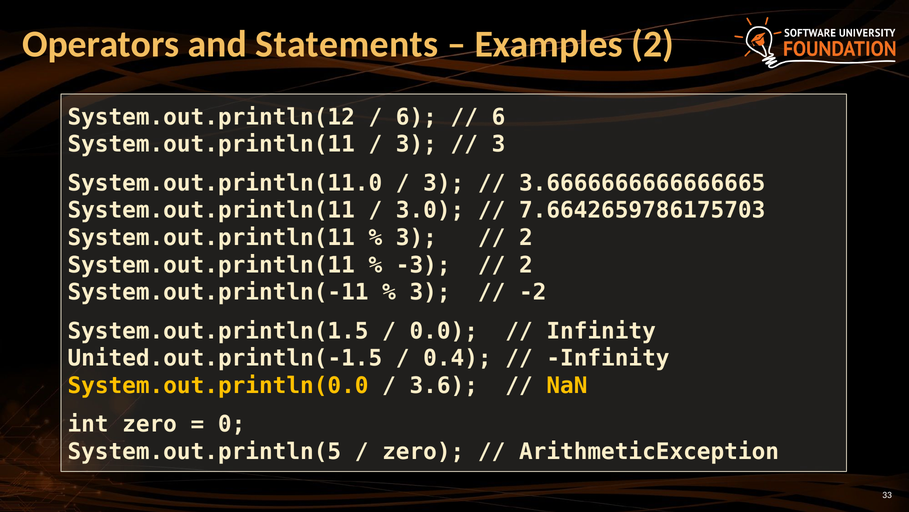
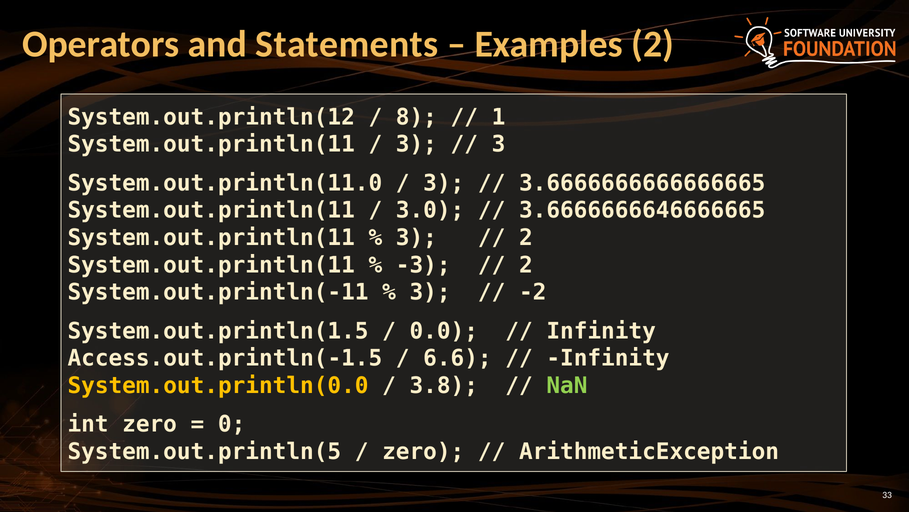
6 at (416, 117): 6 -> 8
6 at (498, 117): 6 -> 1
7.6642659786175703: 7.6642659786175703 -> 3.6666666646666665
United.out.println(-1.5: United.out.println(-1.5 -> Access.out.println(-1.5
0.4: 0.4 -> 6.6
3.6: 3.6 -> 3.8
NaN colour: yellow -> light green
